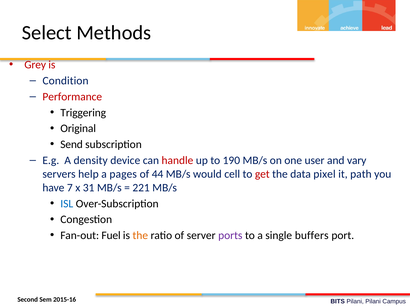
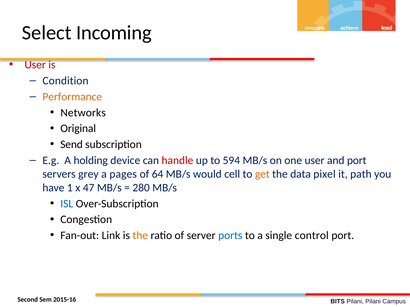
Methods: Methods -> Incoming
Grey at (35, 65): Grey -> User
Performance colour: red -> orange
Triggering: Triggering -> Networks
density: density -> holding
190: 190 -> 594
and vary: vary -> port
help: help -> grey
44: 44 -> 64
get colour: red -> orange
7: 7 -> 1
31: 31 -> 47
221: 221 -> 280
Fuel: Fuel -> Link
ports colour: purple -> blue
buffers: buffers -> control
